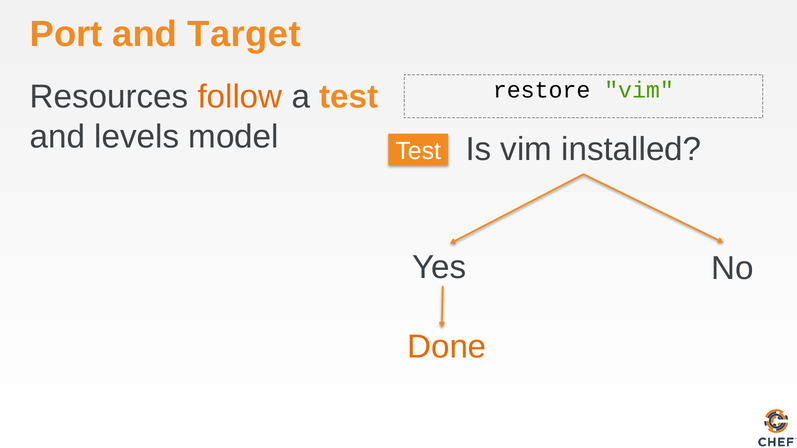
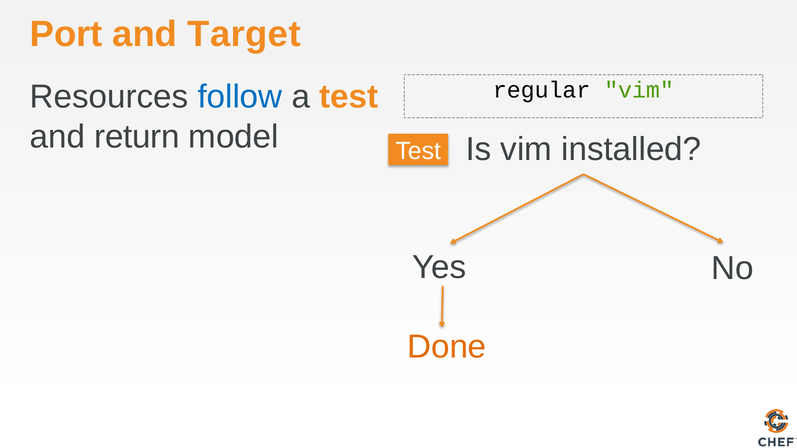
follow colour: orange -> blue
restore: restore -> regular
levels: levels -> return
